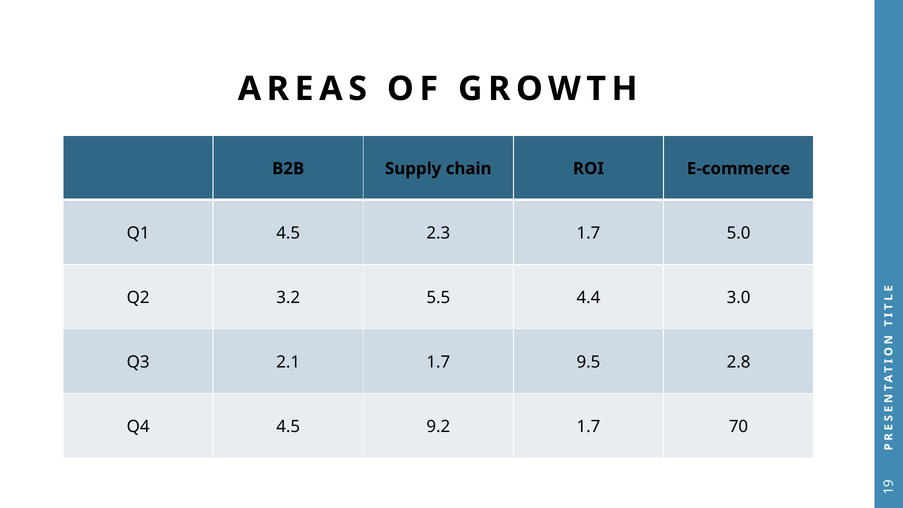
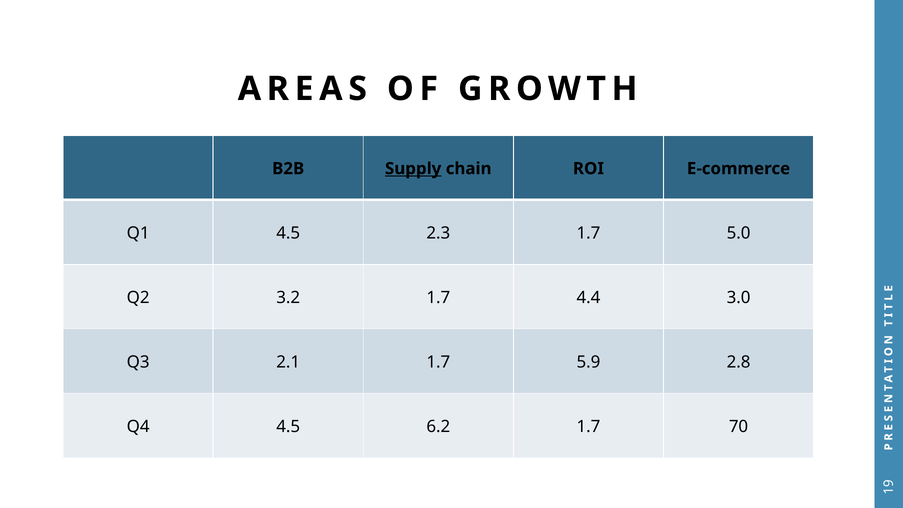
Supply underline: none -> present
3.2 5.5: 5.5 -> 1.7
9.5: 9.5 -> 5.9
9.2: 9.2 -> 6.2
